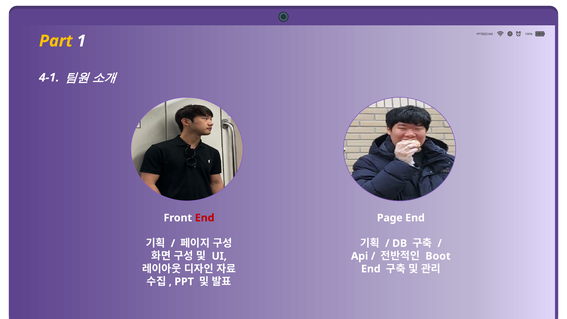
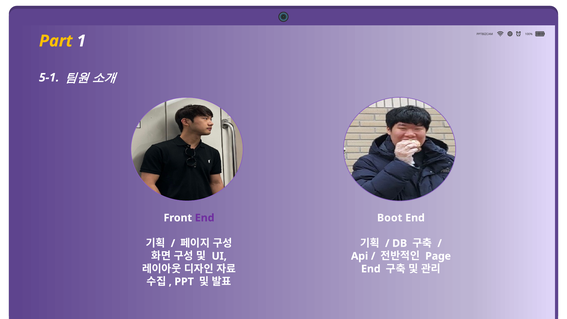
4-1: 4-1 -> 5-1
End at (205, 218) colour: red -> purple
Page: Page -> Boot
Boot: Boot -> Page
